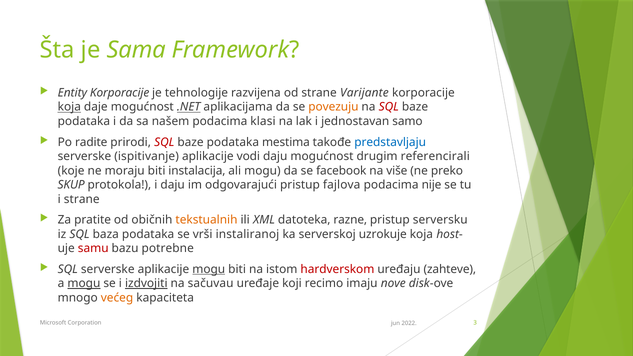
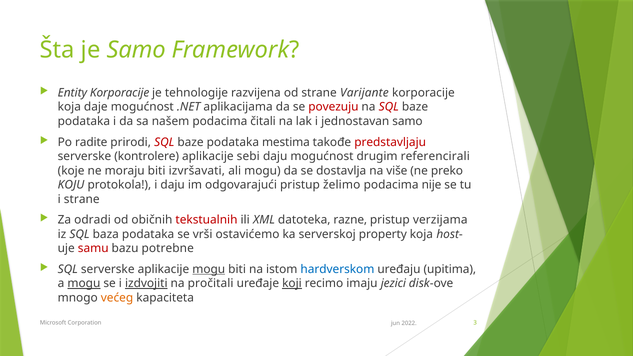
je Sama: Sama -> Samo
koja at (69, 107) underline: present -> none
.NET underline: present -> none
povezuju colour: orange -> red
klasi: klasi -> čitali
predstavljaju colour: blue -> red
ispitivanje: ispitivanje -> kontrolere
vodi: vodi -> sebi
instalacija: instalacija -> izvršavati
facebook: facebook -> dostavlja
SKUP: SKUP -> KOJU
fajlova: fajlova -> želimo
pratite: pratite -> odradi
tekstualnih colour: orange -> red
serversku: serversku -> verzijama
instaliranoj: instaliranoj -> ostavićemo
uzrokuje: uzrokuje -> property
hardverskom colour: red -> blue
zahteve: zahteve -> upitima
sačuvau: sačuvau -> pročitali
koji underline: none -> present
nove: nove -> jezici
